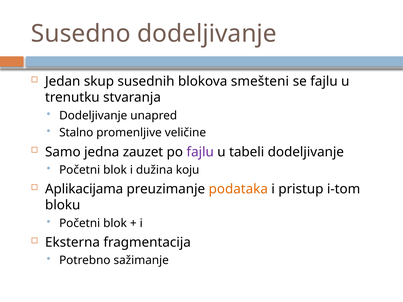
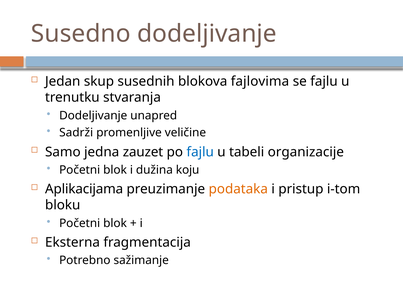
smešteni: smešteni -> fajlovima
Stalno: Stalno -> Sadrži
fajlu at (200, 152) colour: purple -> blue
tabeli dodeljivanje: dodeljivanje -> organizacije
